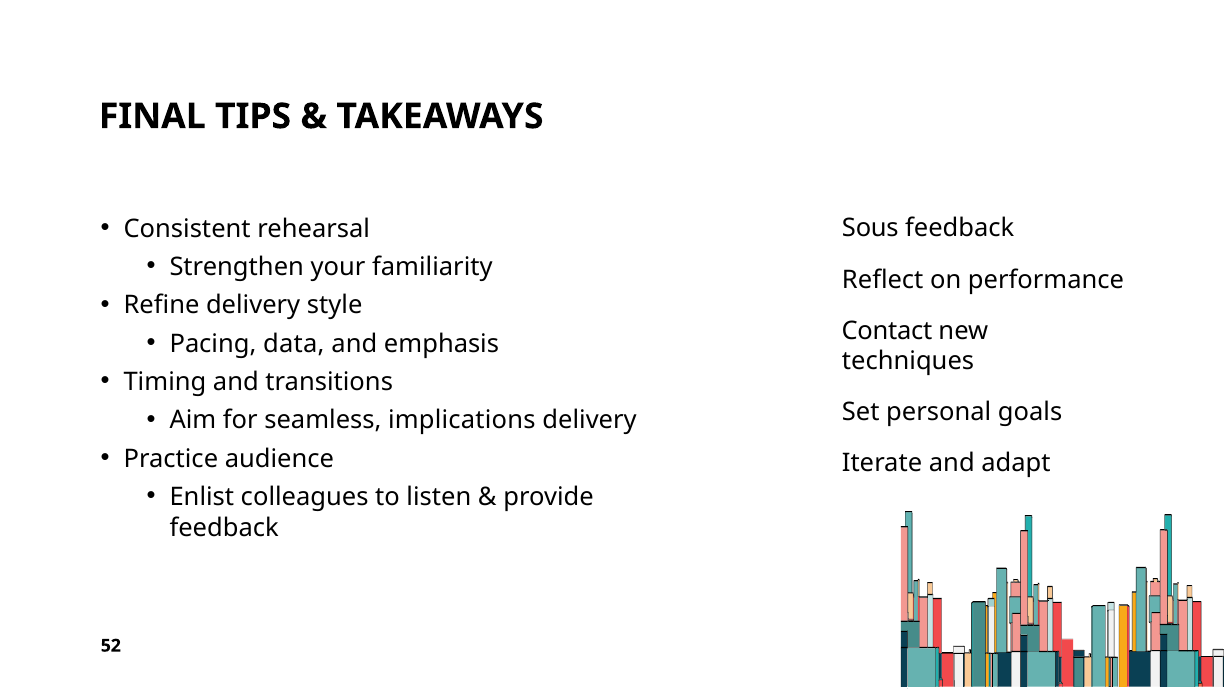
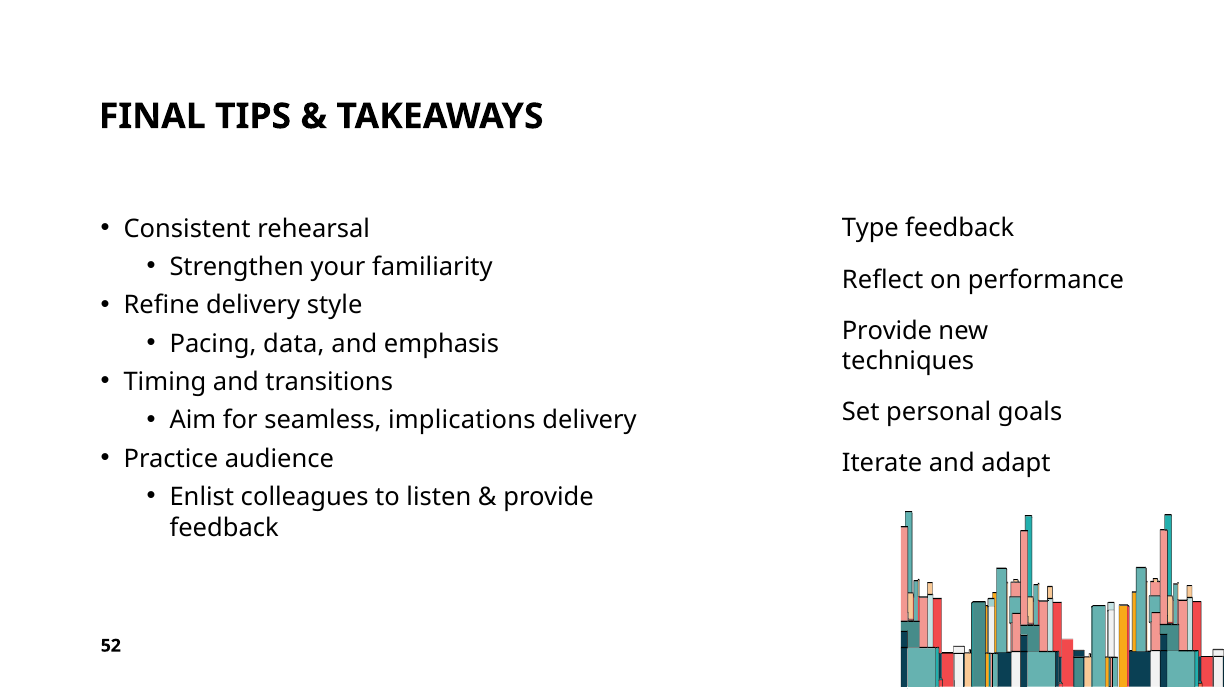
Sous: Sous -> Type
Contact at (887, 330): Contact -> Provide
